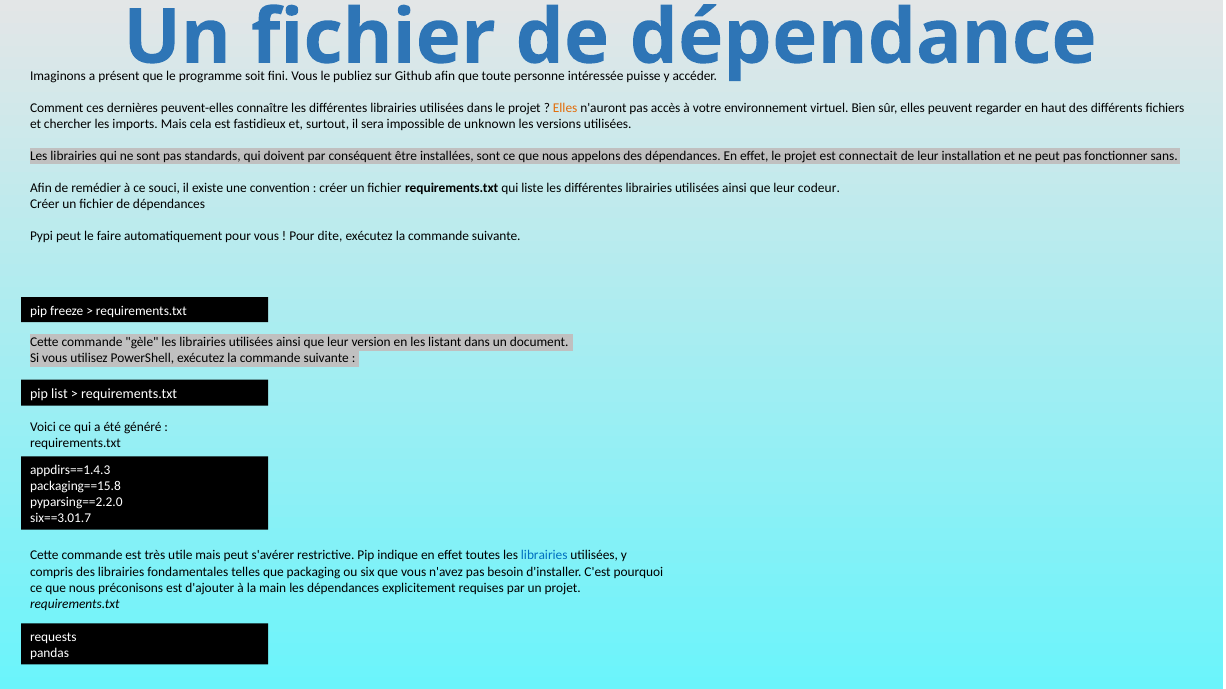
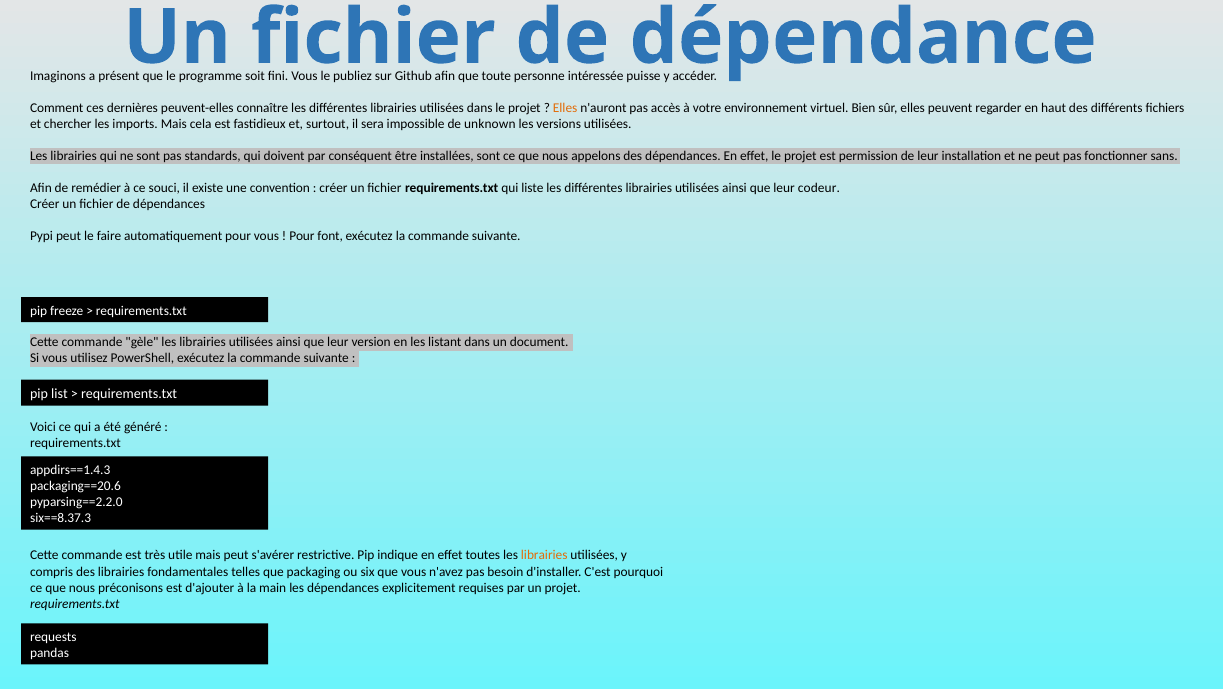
connectait: connectait -> permission
dite: dite -> font
packaging==15.8: packaging==15.8 -> packaging==20.6
six==3.01.7: six==3.01.7 -> six==8.37.3
librairies at (544, 556) colour: blue -> orange
